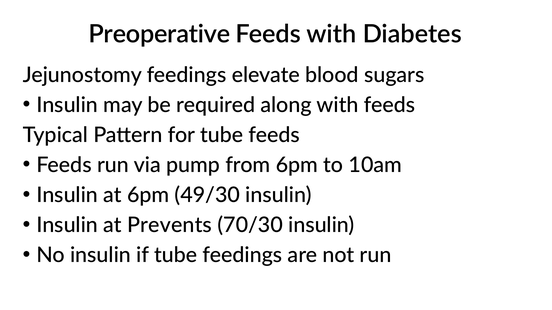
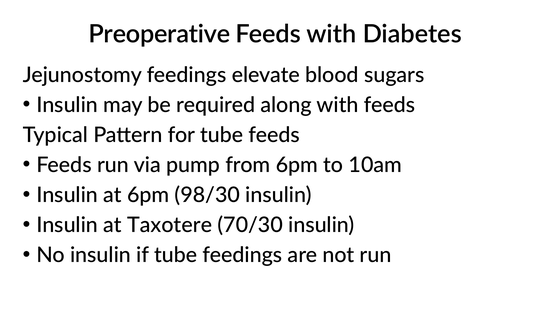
49/30: 49/30 -> 98/30
Prevents: Prevents -> Taxotere
